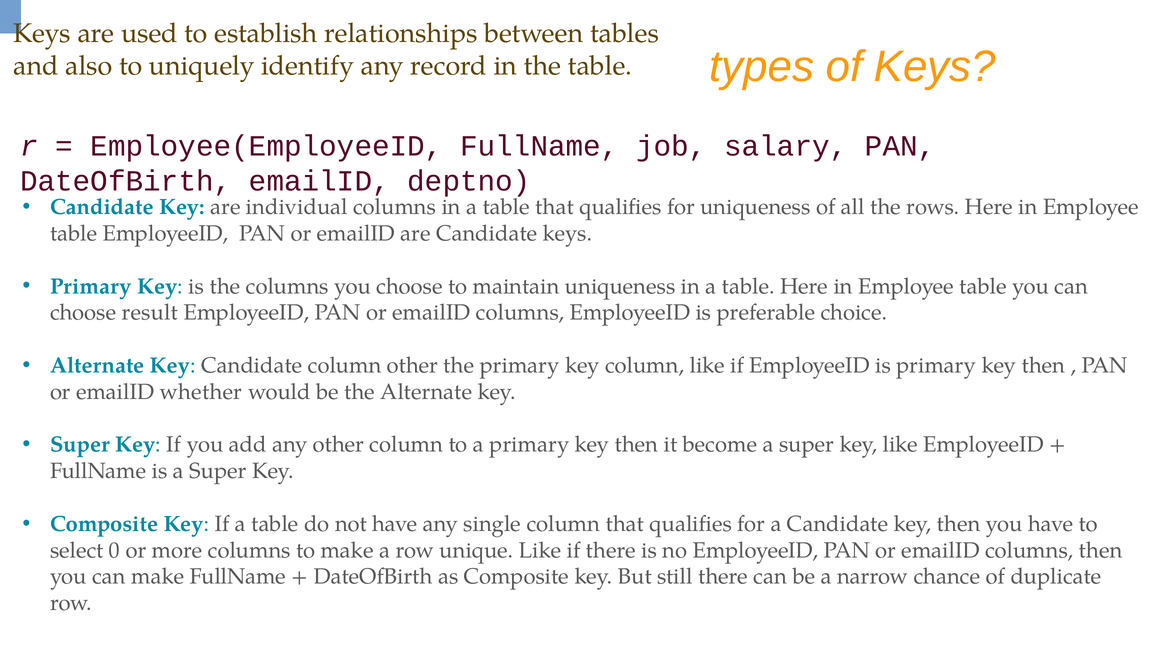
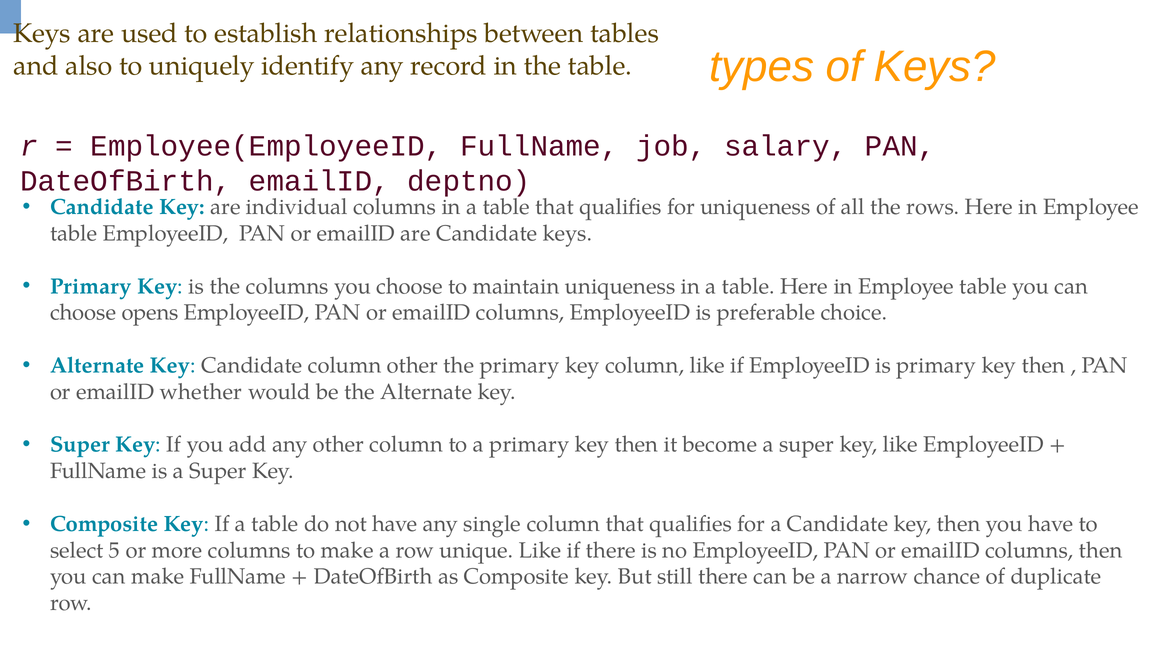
result: result -> opens
0: 0 -> 5
